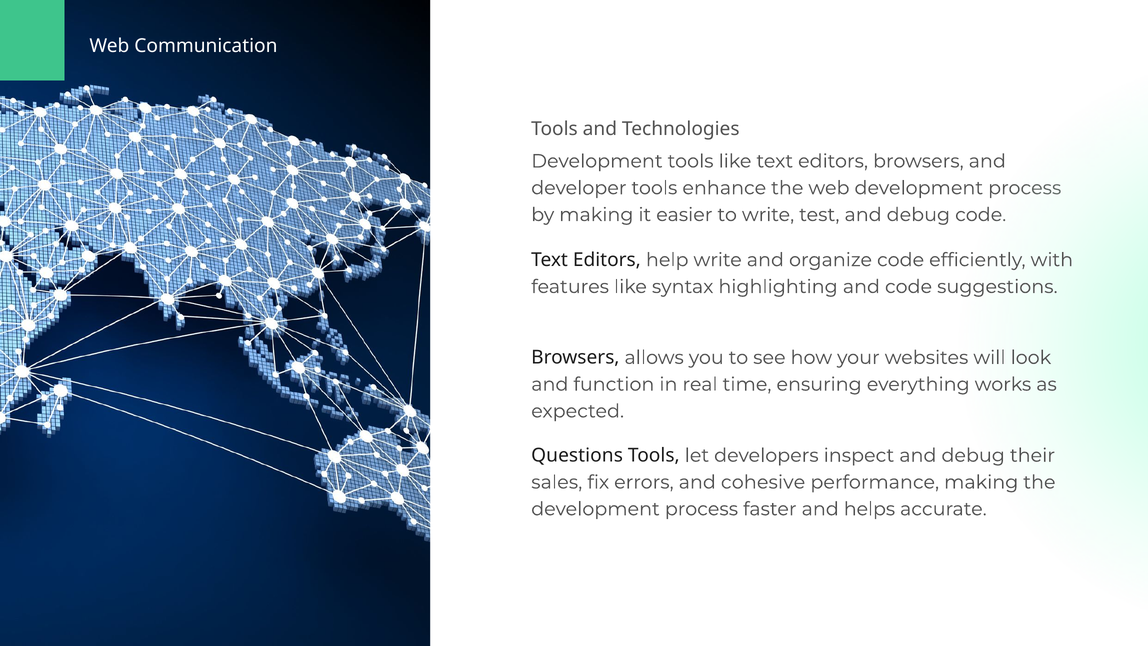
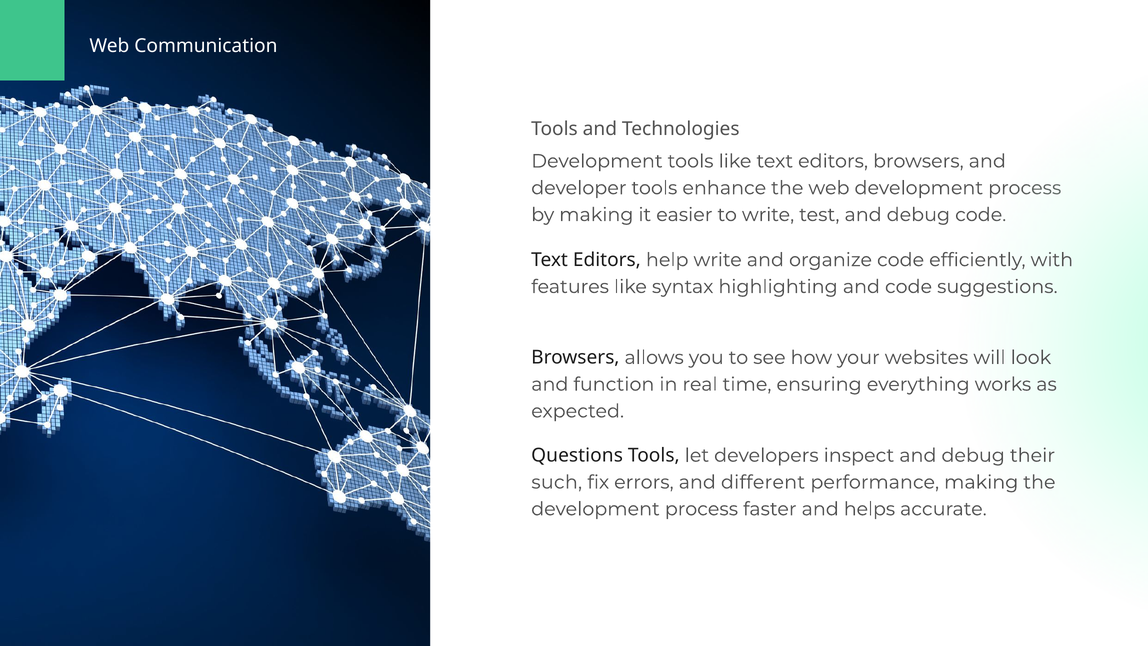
sales: sales -> such
cohesive: cohesive -> different
